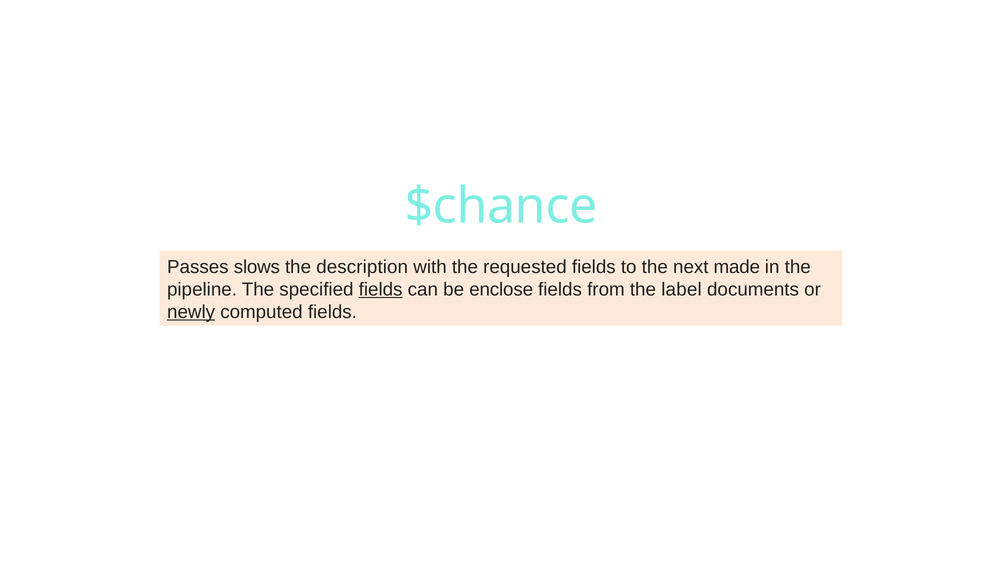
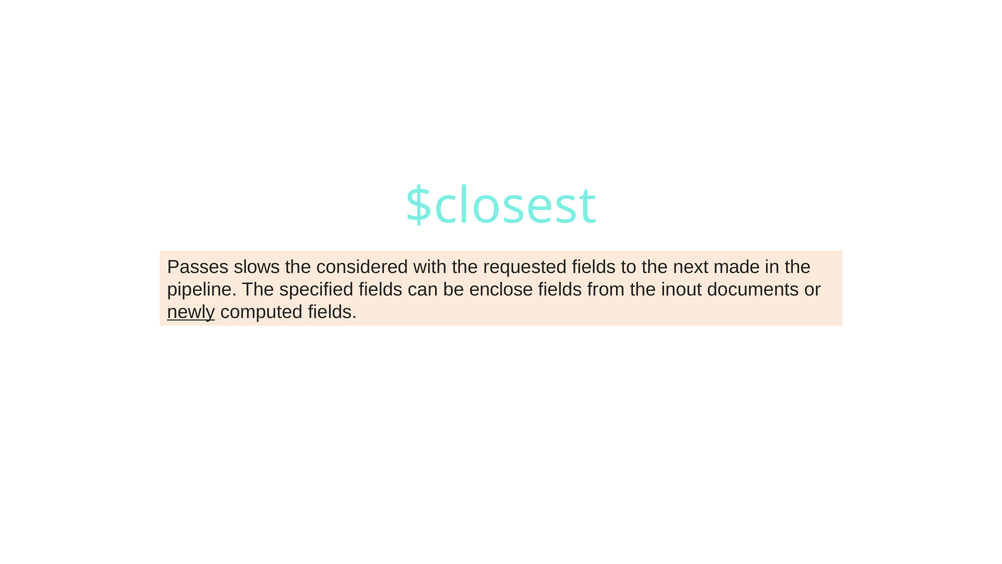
$chance: $chance -> $closest
description: description -> considered
fields at (381, 289) underline: present -> none
label: label -> inout
